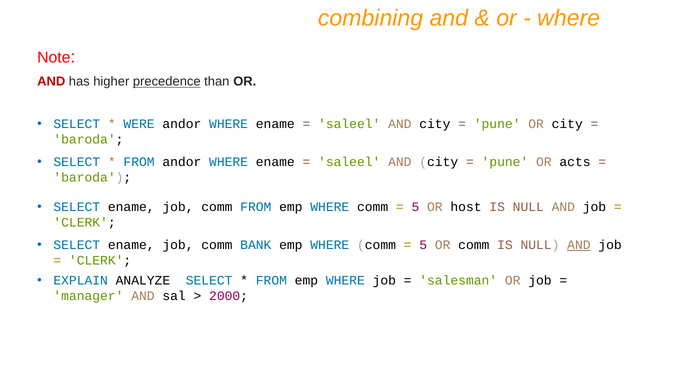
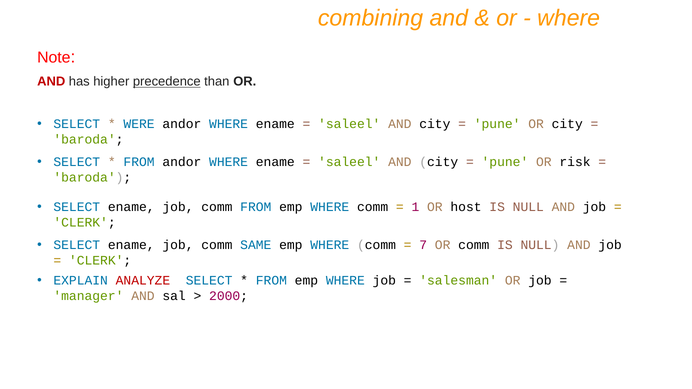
acts: acts -> risk
5 at (415, 207): 5 -> 1
BANK: BANK -> SAME
5 at (423, 245): 5 -> 7
AND at (579, 245) underline: present -> none
ANALYZE colour: black -> red
